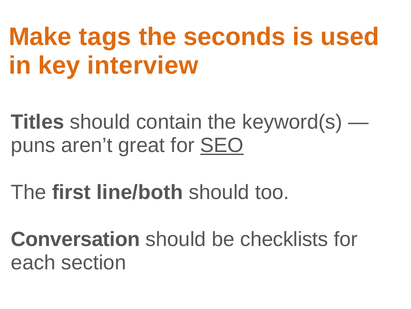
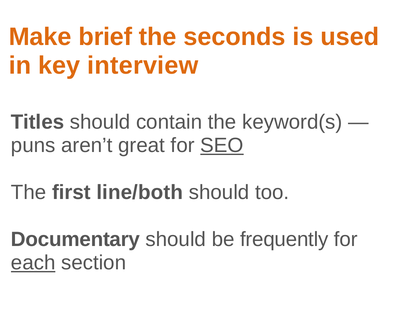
tags: tags -> brief
Conversation: Conversation -> Documentary
checklists: checklists -> frequently
each underline: none -> present
